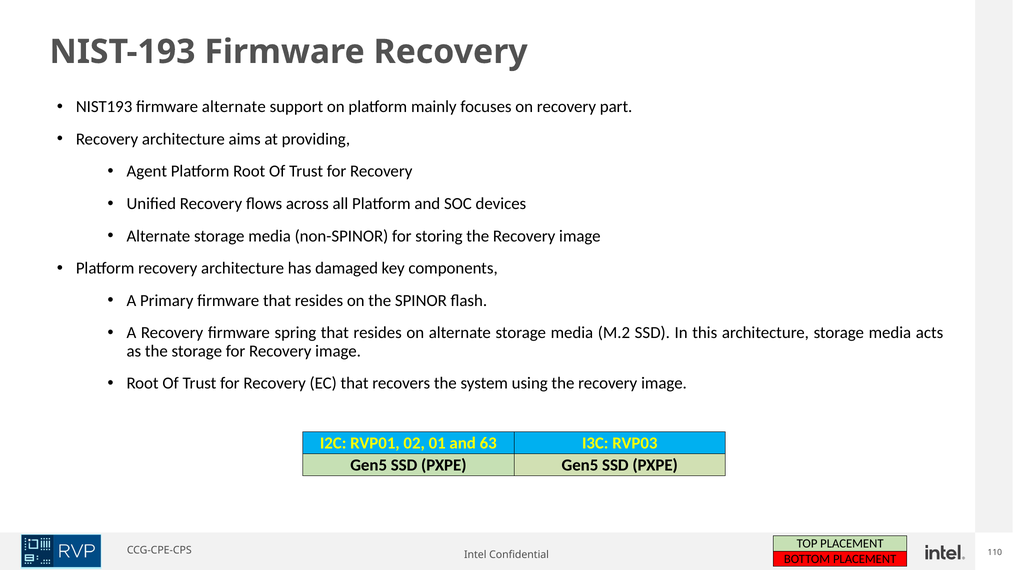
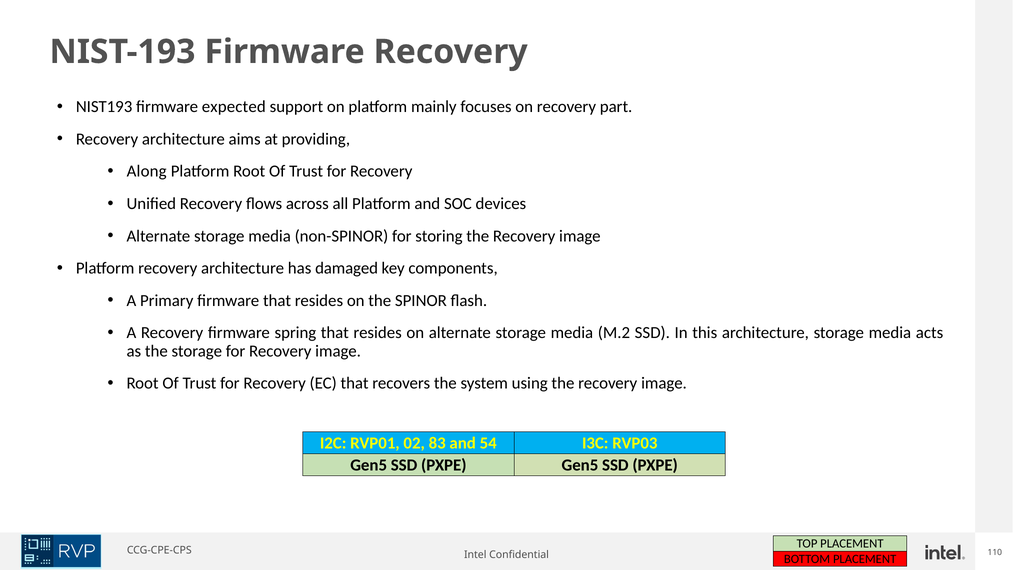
firmware alternate: alternate -> expected
Agent: Agent -> Along
01: 01 -> 83
63: 63 -> 54
